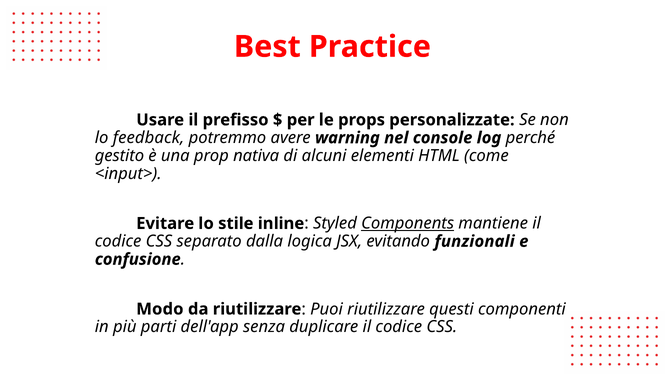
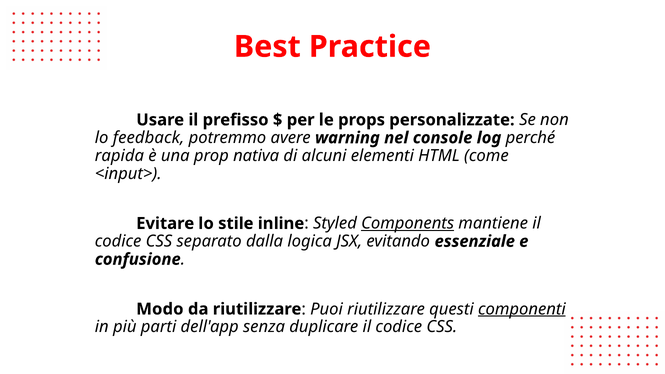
gestito: gestito -> rapida
funzionali: funzionali -> essenziale
componenti underline: none -> present
